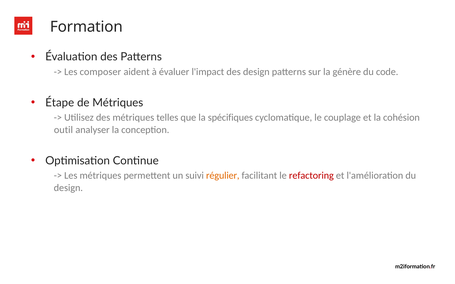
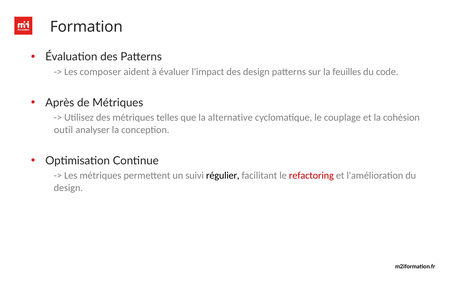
génère: génère -> feuilles
Étape: Étape -> Après
spécifiques: spécifiques -> alternative
régulier colour: orange -> black
